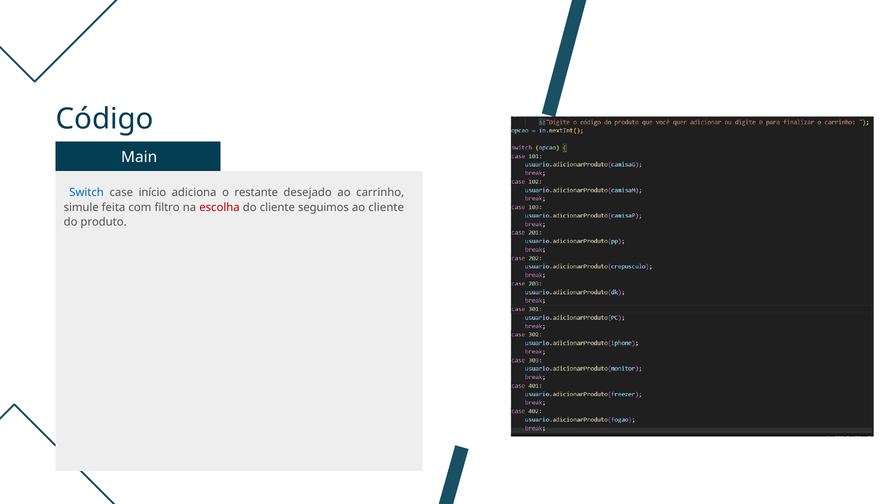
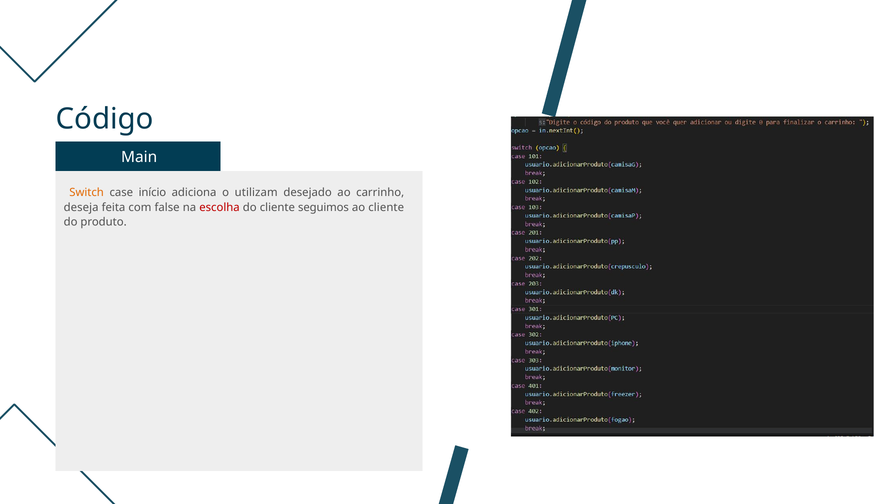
Switch colour: blue -> orange
restante: restante -> utilizam
simule: simule -> deseja
filtro: filtro -> false
